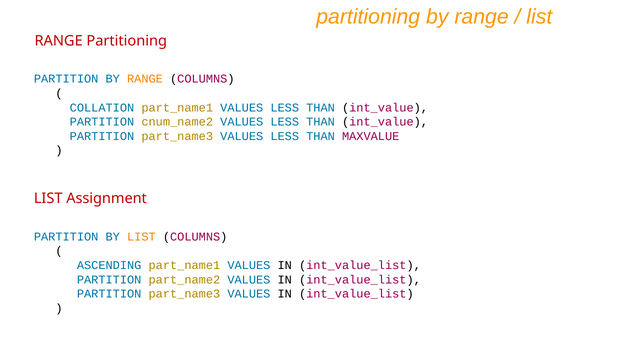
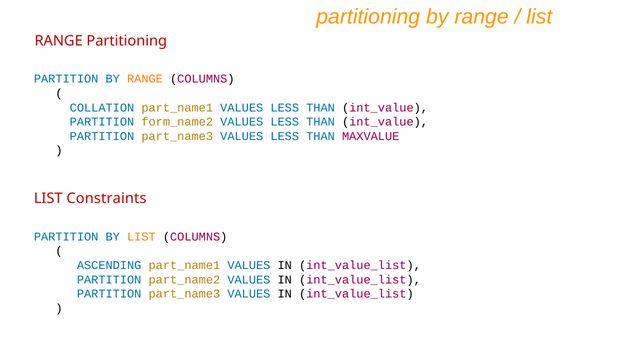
cnum_name2: cnum_name2 -> form_name2
Assignment: Assignment -> Constraints
